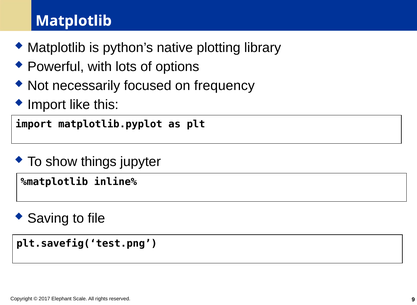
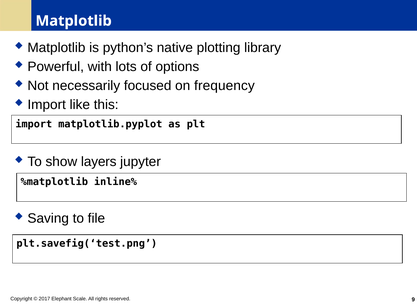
things: things -> layers
